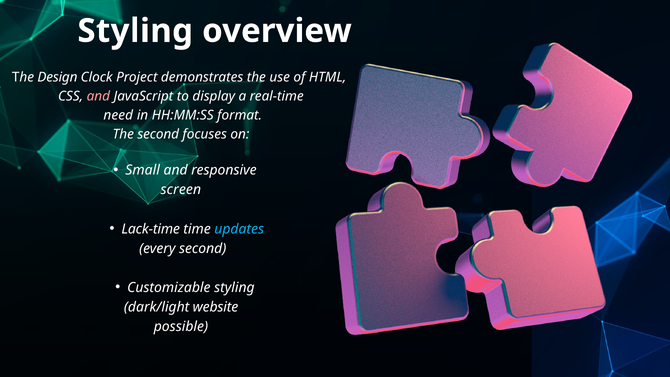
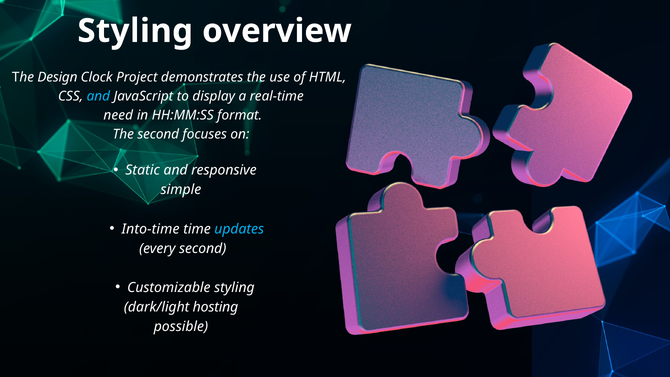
and at (98, 96) colour: pink -> light blue
Small: Small -> Static
screen: screen -> simple
Lack-time: Lack-time -> Into-time
website: website -> hosting
